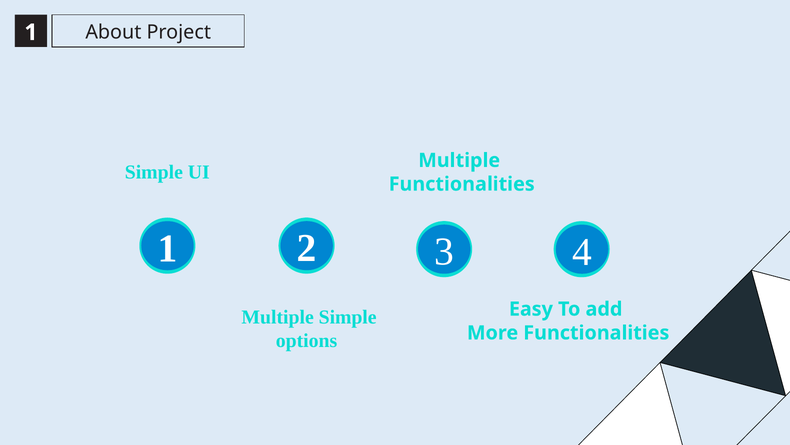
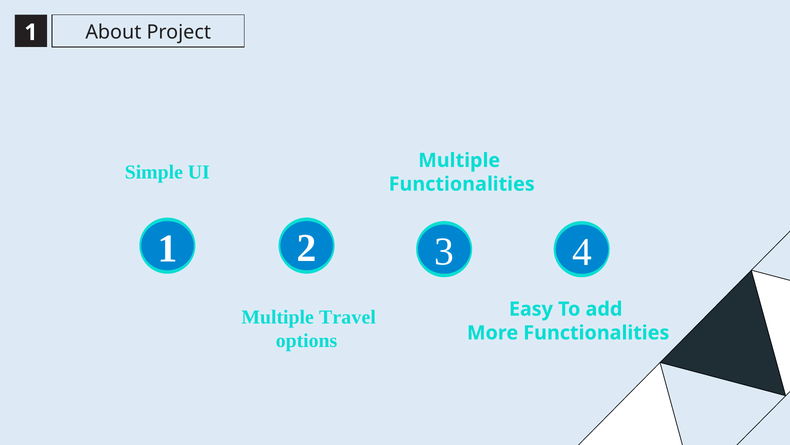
Multiple Simple: Simple -> Travel
